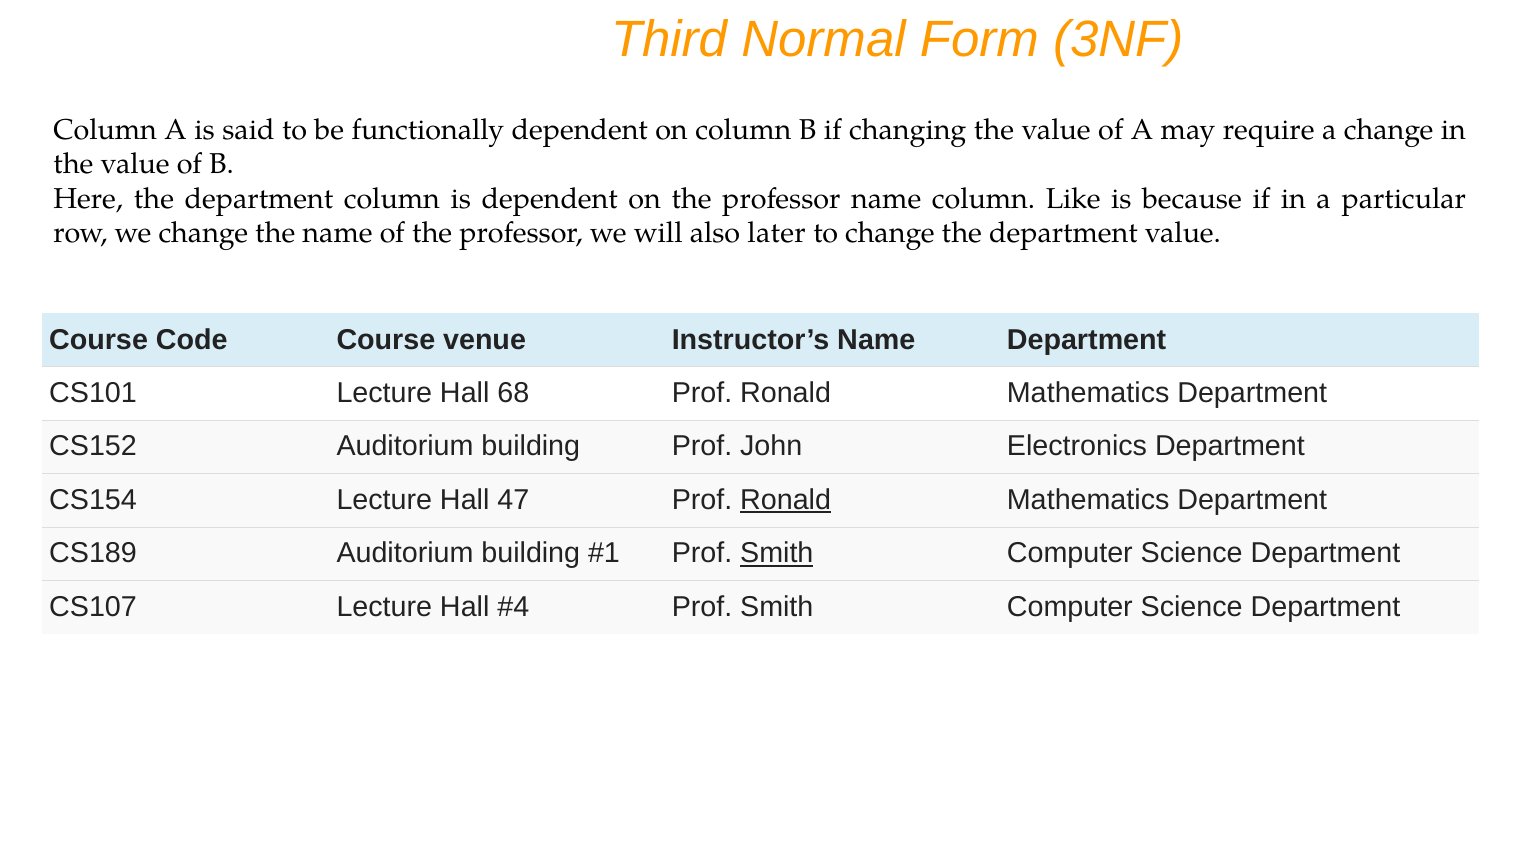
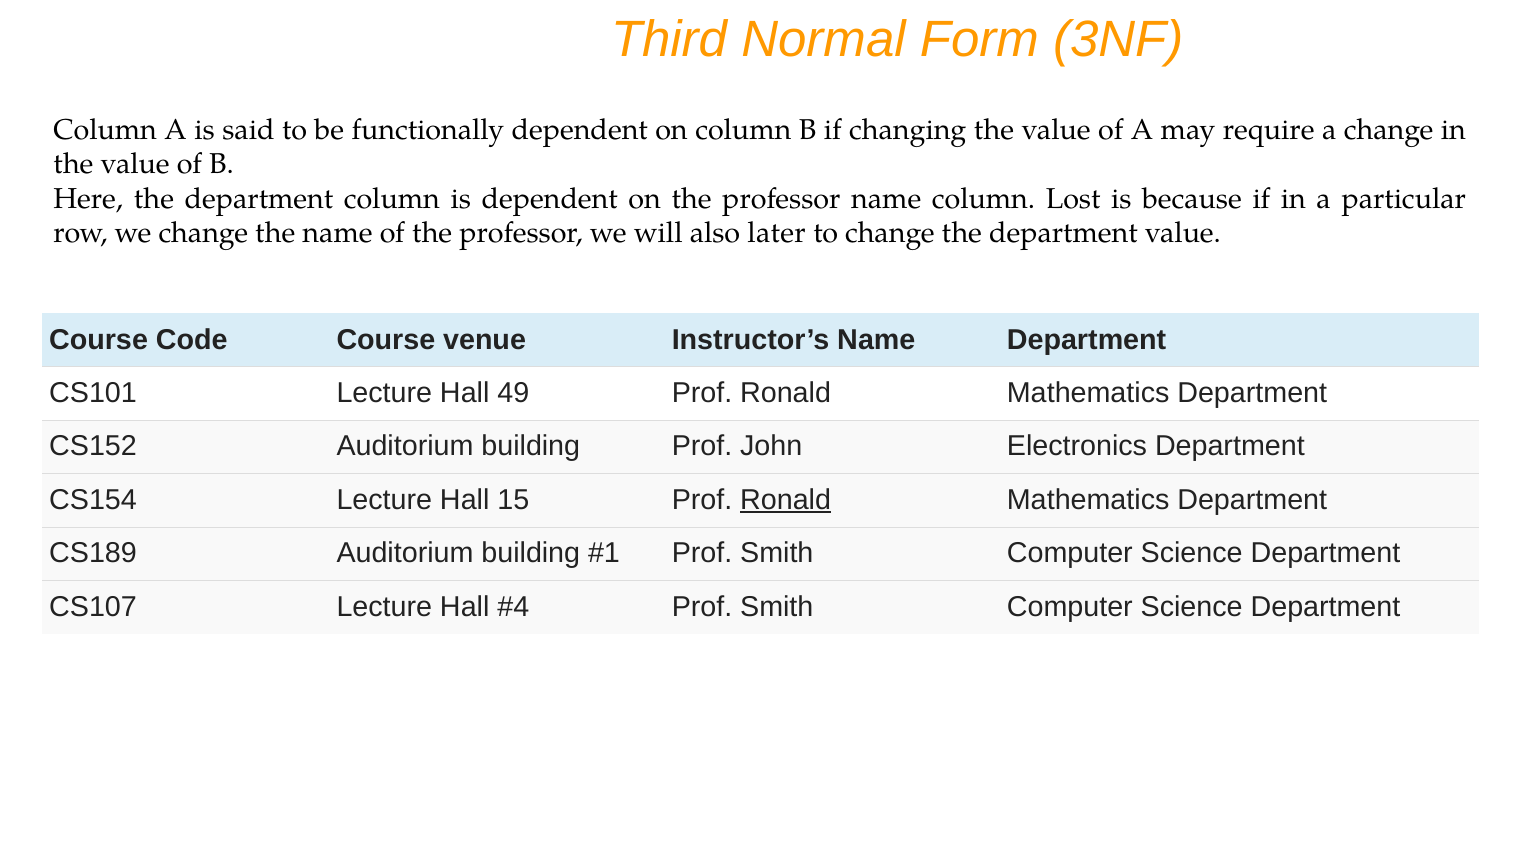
Like: Like -> Lost
68: 68 -> 49
47: 47 -> 15
Smith at (777, 553) underline: present -> none
